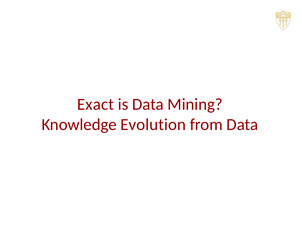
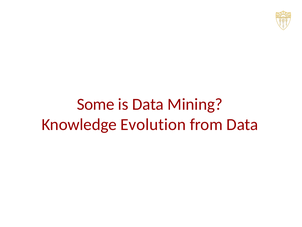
Exact: Exact -> Some
